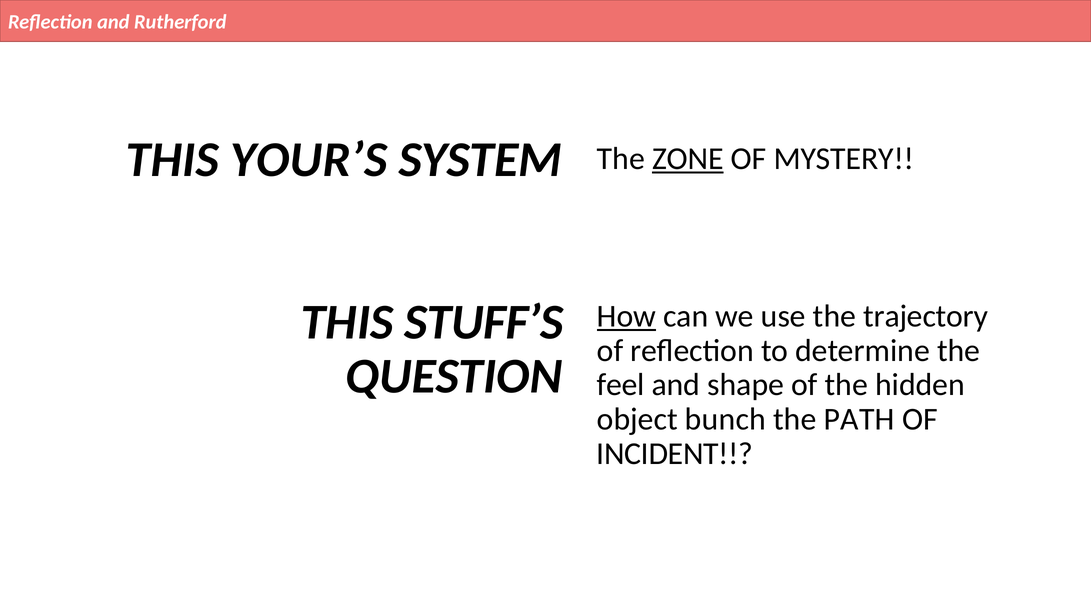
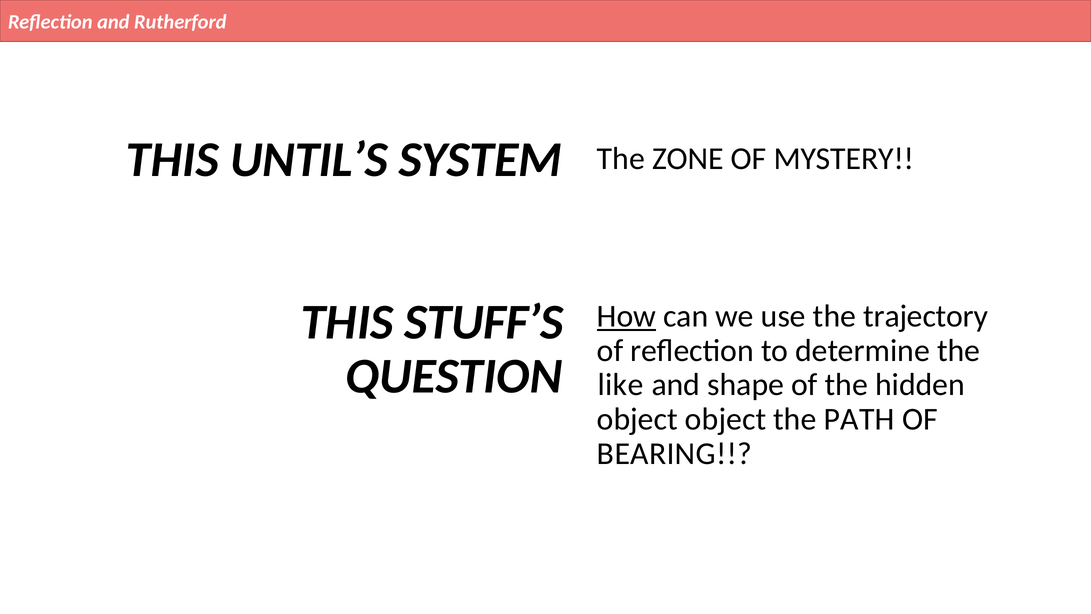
YOUR’S: YOUR’S -> UNTIL’S
ZONE underline: present -> none
feel: feel -> like
object bunch: bunch -> object
INCIDENT: INCIDENT -> BEARING
